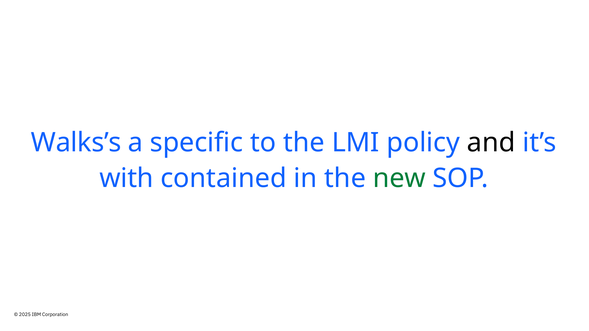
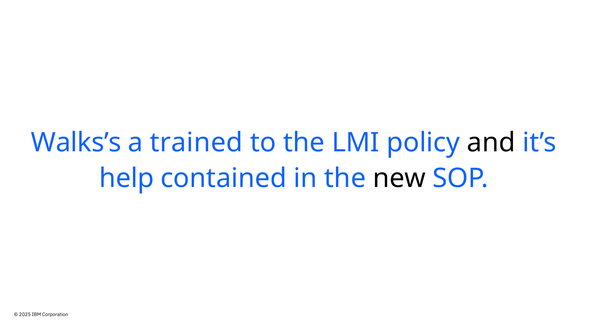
specific: specific -> trained
with: with -> help
new colour: green -> black
